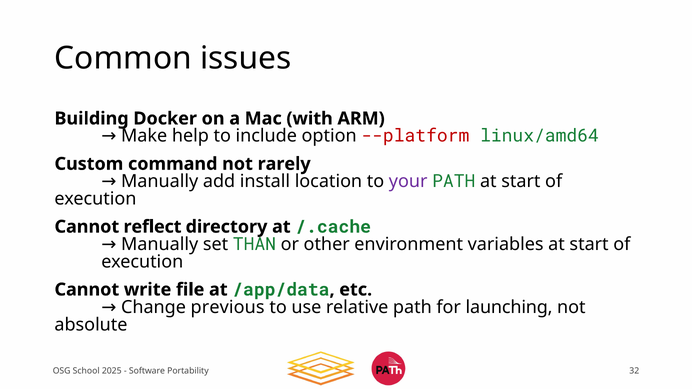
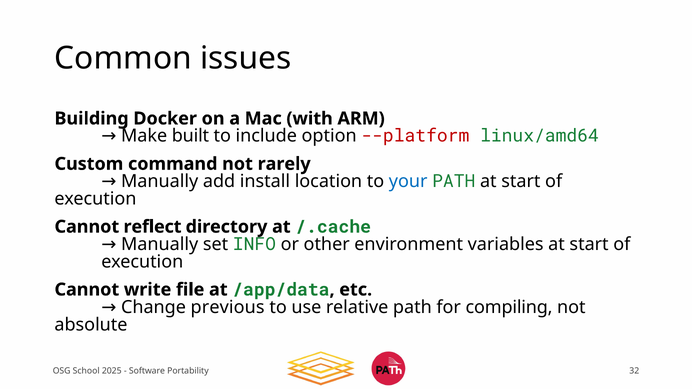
help: help -> built
your colour: purple -> blue
THAN: THAN -> INFO
launching: launching -> compiling
